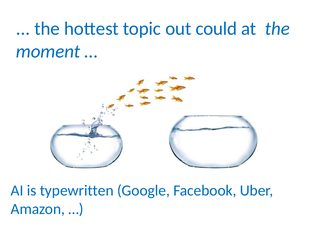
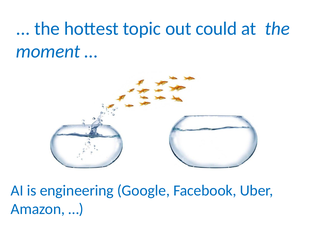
typewritten: typewritten -> engineering
